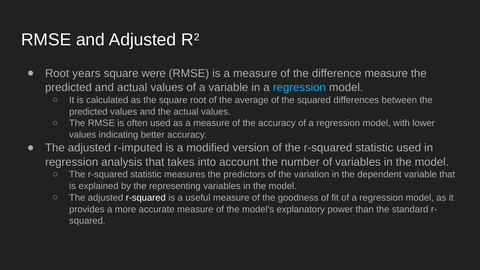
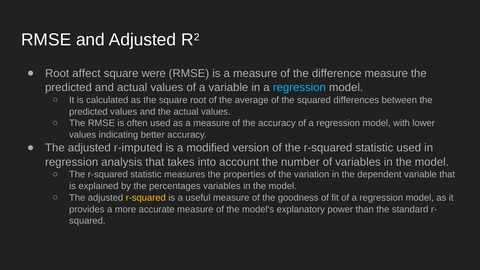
years: years -> affect
predictors: predictors -> properties
representing: representing -> percentages
r-squared at (146, 198) colour: white -> yellow
